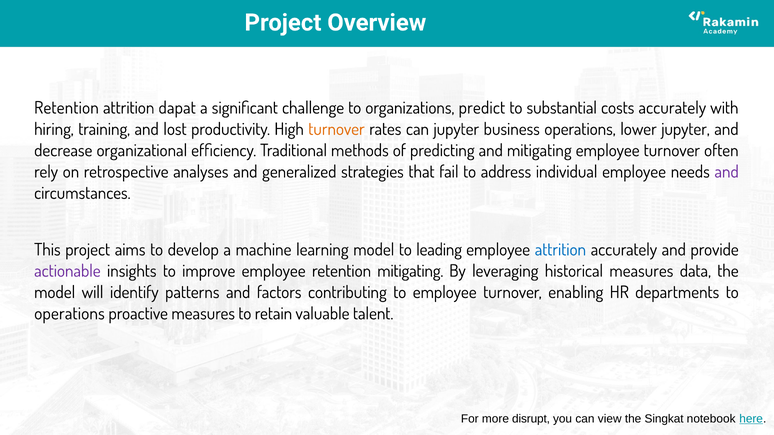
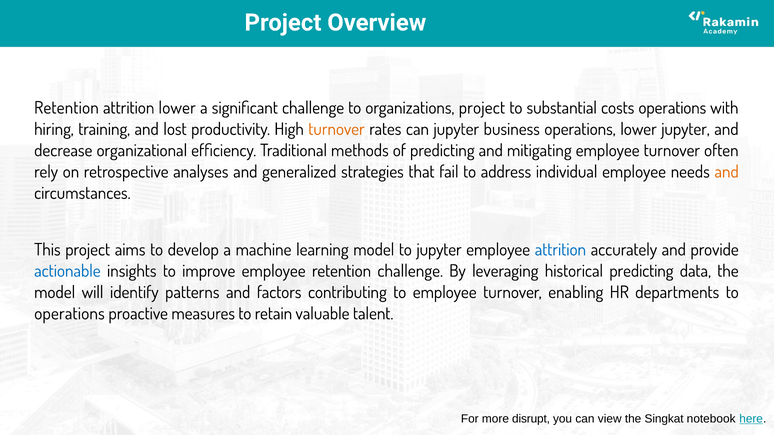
attrition dapat: dapat -> lower
organizations predict: predict -> project
costs accurately: accurately -> operations
and at (727, 172) colour: purple -> orange
to leading: leading -> jupyter
actionable colour: purple -> blue
retention mitigating: mitigating -> challenge
historical measures: measures -> predicting
